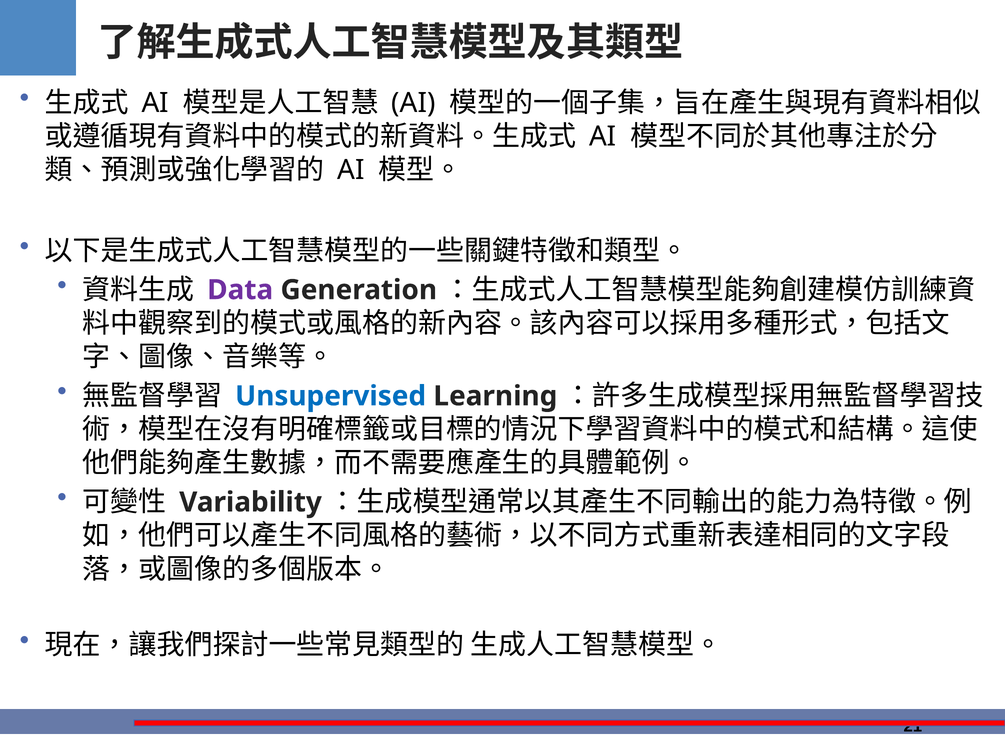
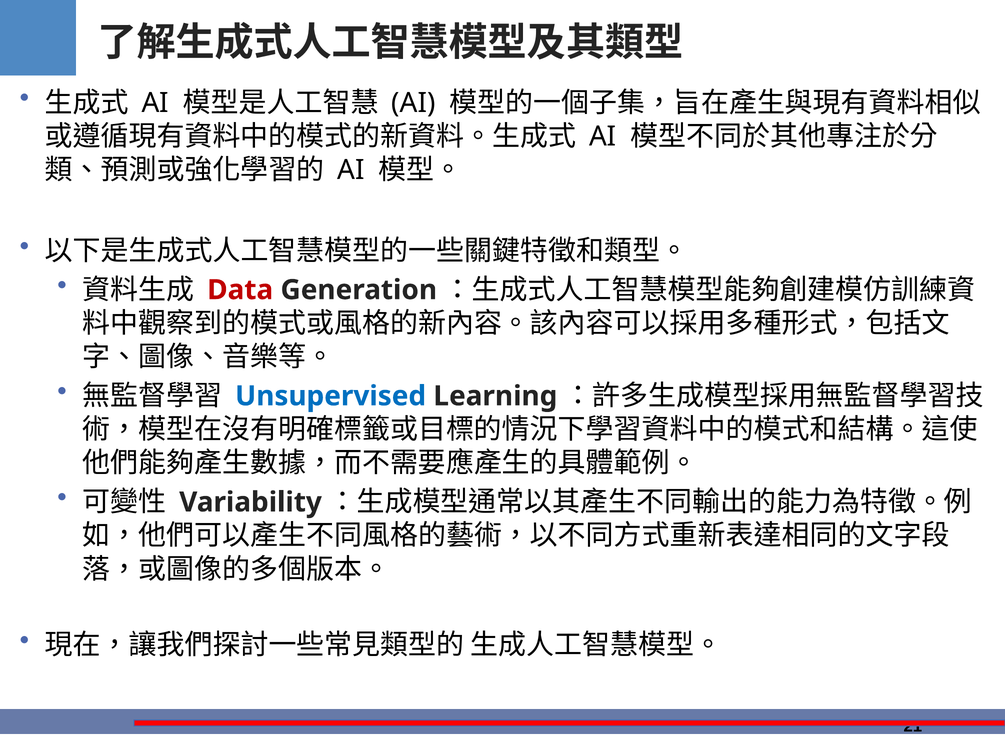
Data colour: purple -> red
